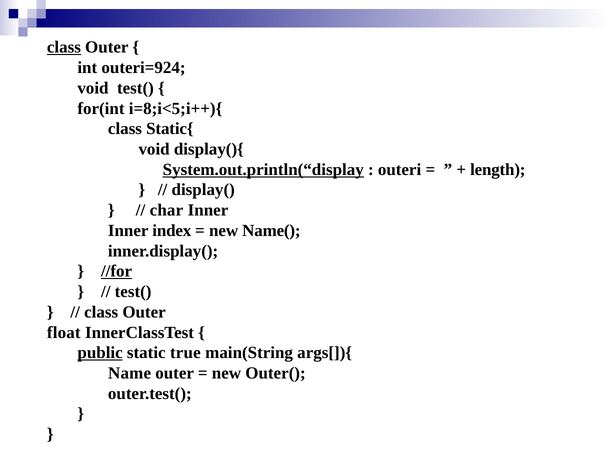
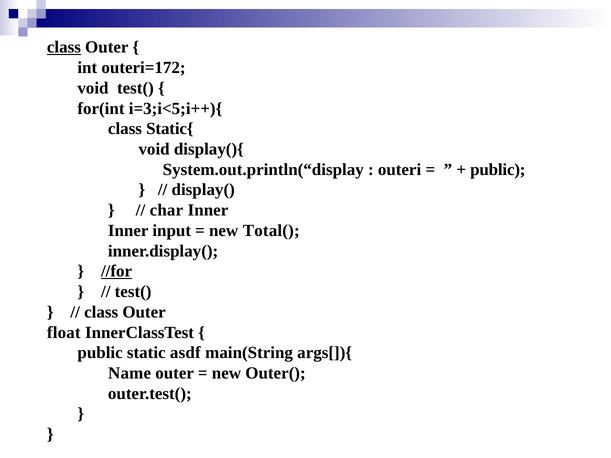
outeri=924: outeri=924 -> outeri=172
i=8;i<5;i++){: i=8;i<5;i++){ -> i=3;i<5;i++){
System.out.println(“display underline: present -> none
length at (498, 170): length -> public
index: index -> input
Name(: Name( -> Total(
public at (100, 353) underline: present -> none
true: true -> asdf
